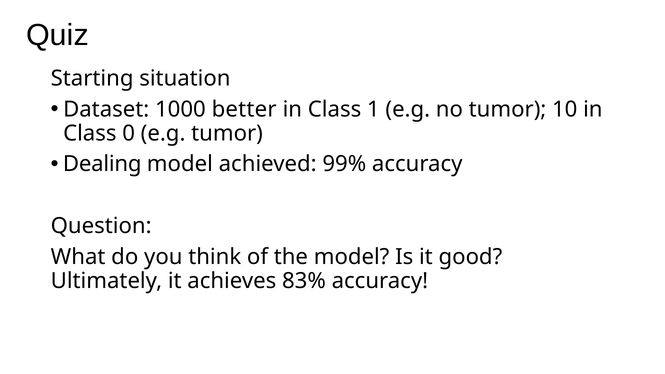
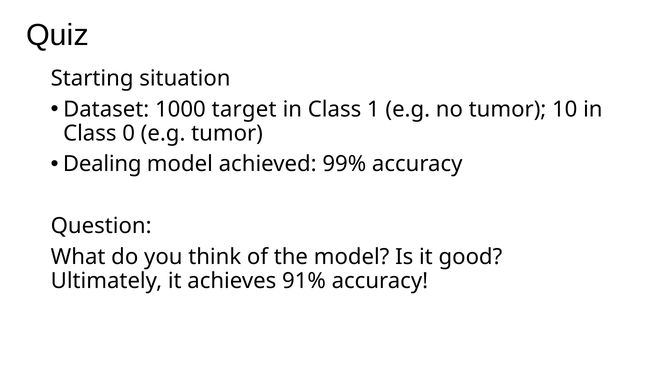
better: better -> target
83%: 83% -> 91%
